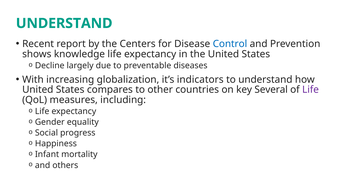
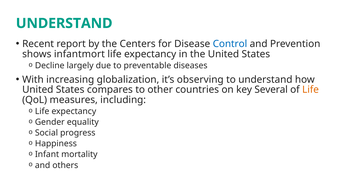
knowledge: knowledge -> infantmort
indicators: indicators -> observing
Life at (311, 90) colour: purple -> orange
